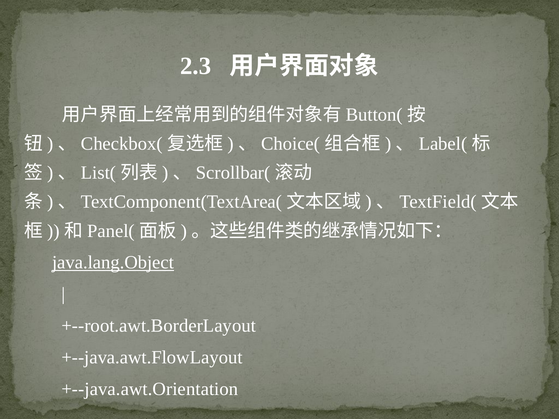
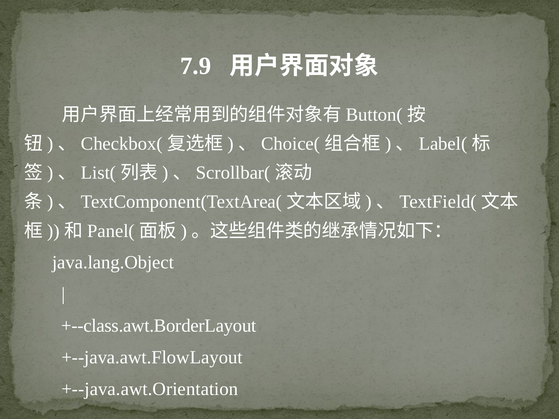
2.3: 2.3 -> 7.9
java.lang.Object underline: present -> none
+--root.awt.BorderLayout: +--root.awt.BorderLayout -> +--class.awt.BorderLayout
